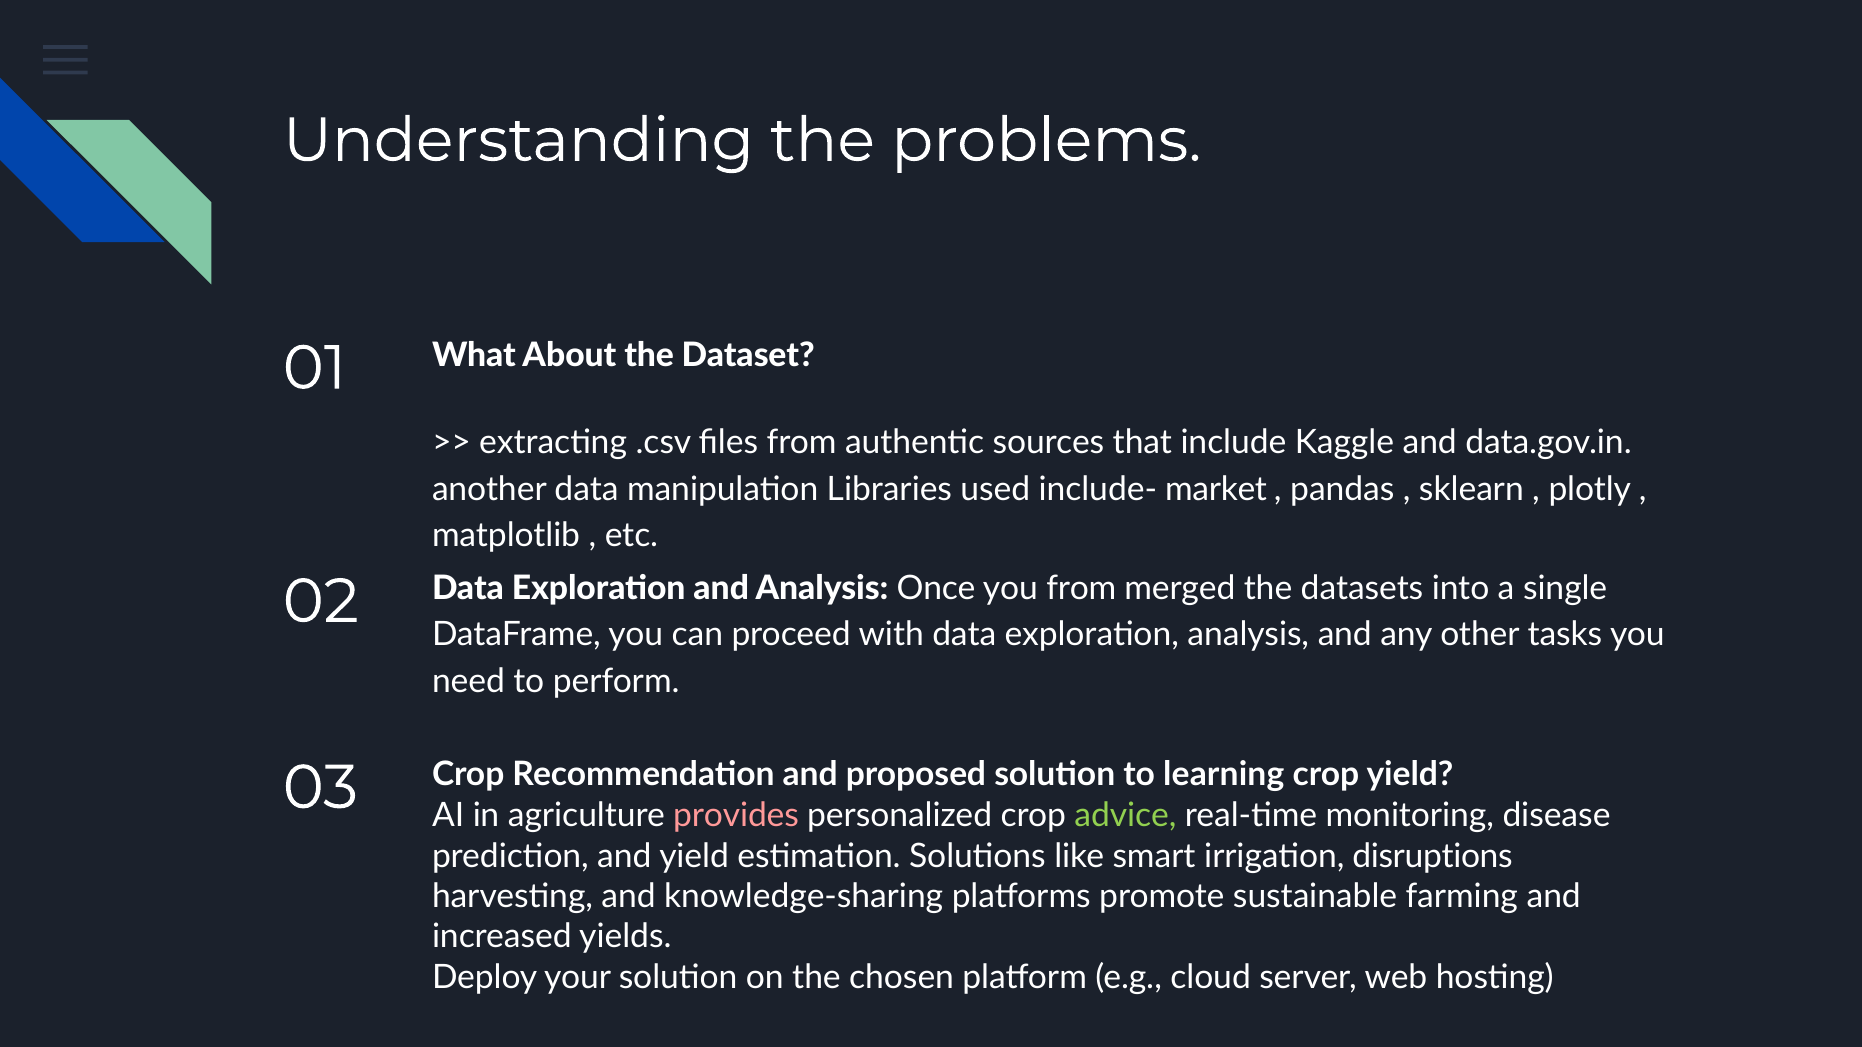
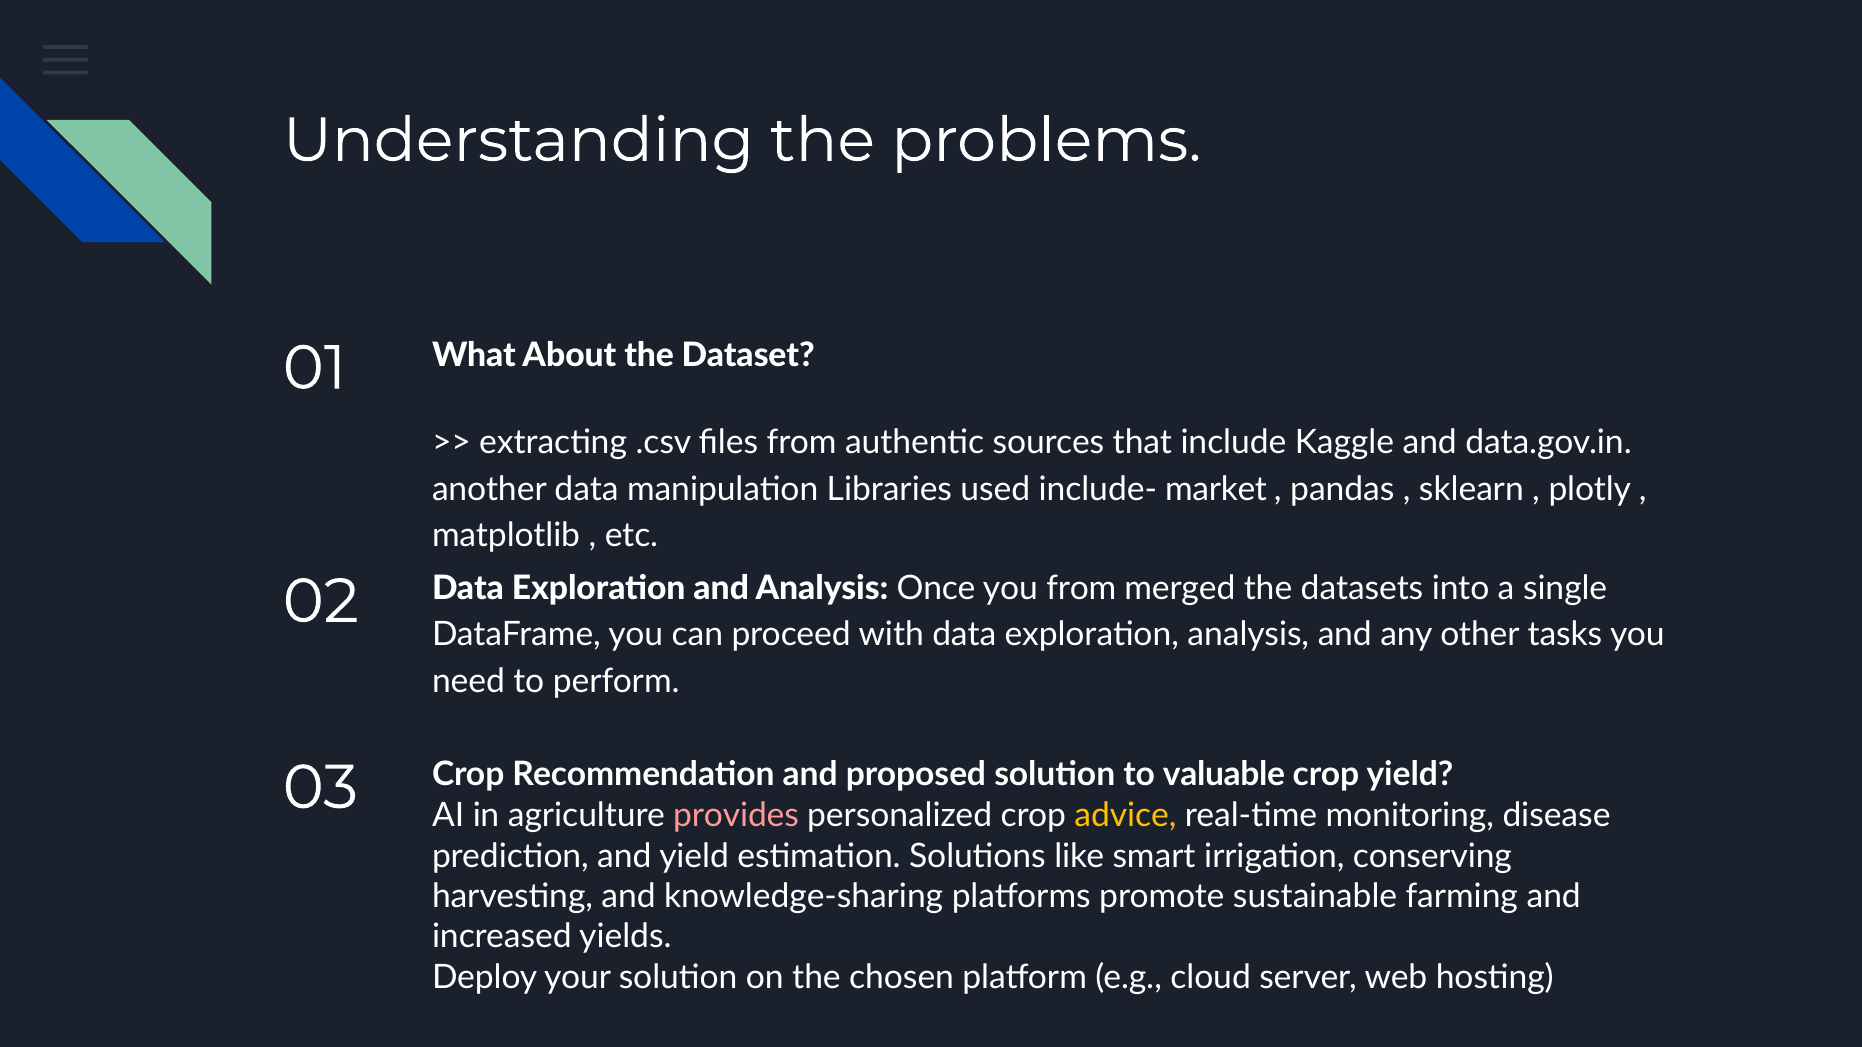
learning: learning -> valuable
advice colour: light green -> yellow
disruptions: disruptions -> conserving
